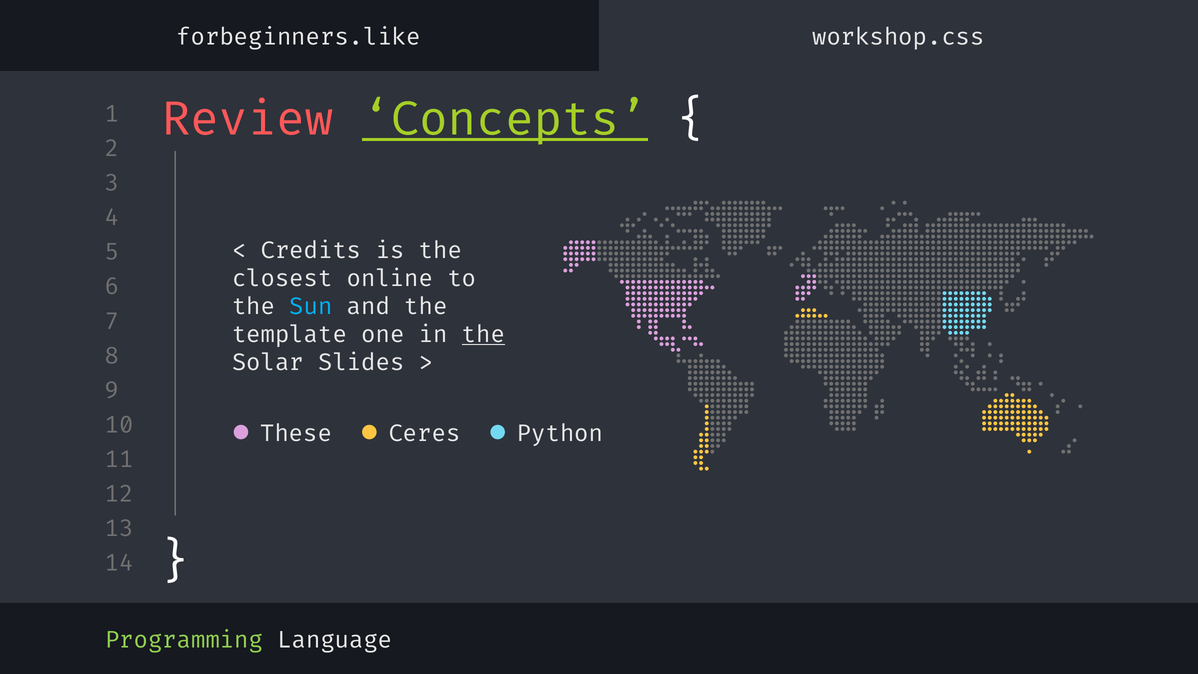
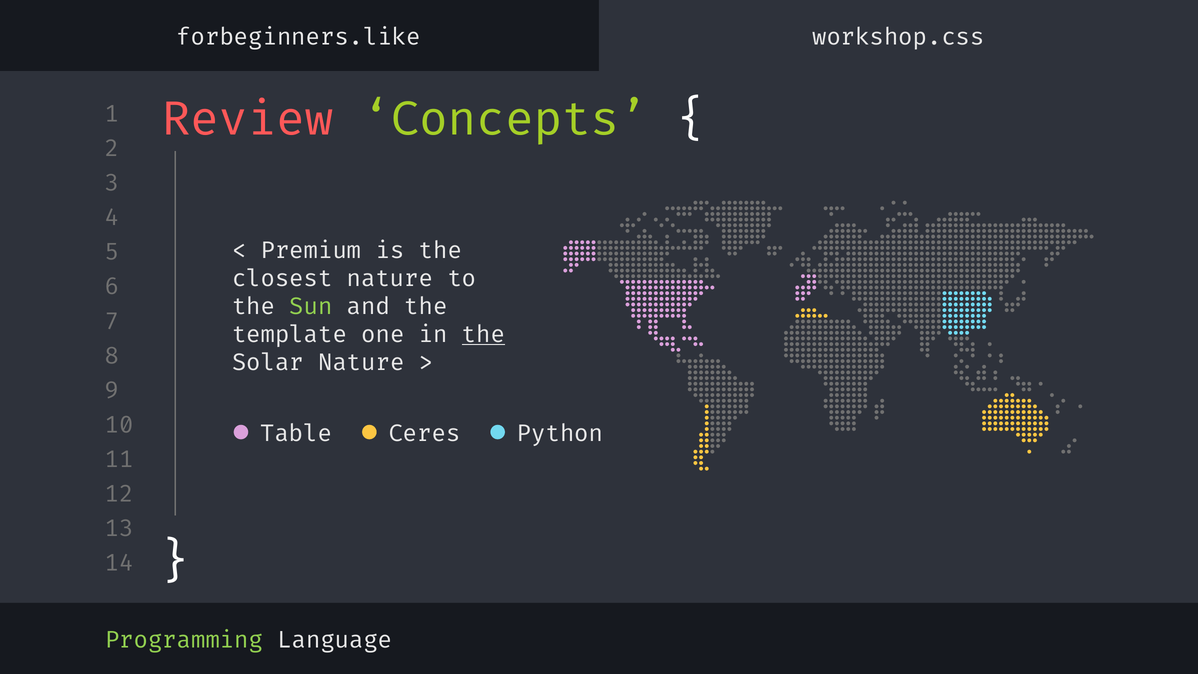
Concepts underline: present -> none
Credits: Credits -> Premium
closest online: online -> nature
Sun colour: light blue -> light green
Solar Slides: Slides -> Nature
These: These -> Table
